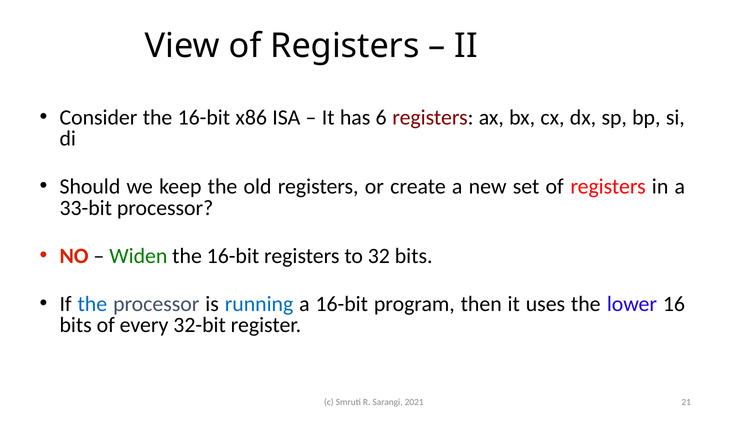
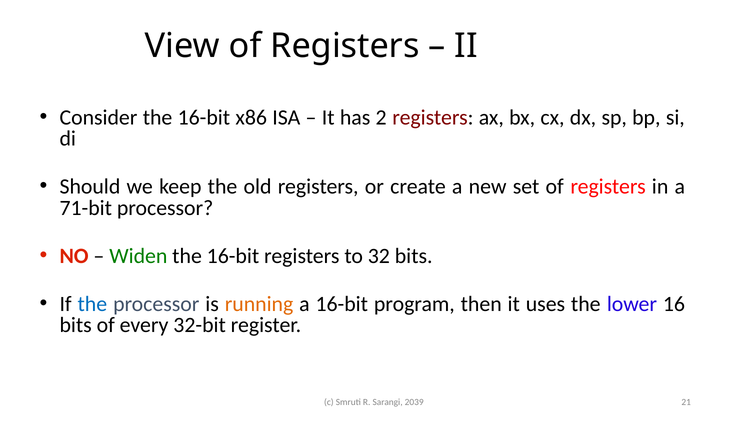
6: 6 -> 2
33-bit: 33-bit -> 71-bit
running colour: blue -> orange
2021: 2021 -> 2039
